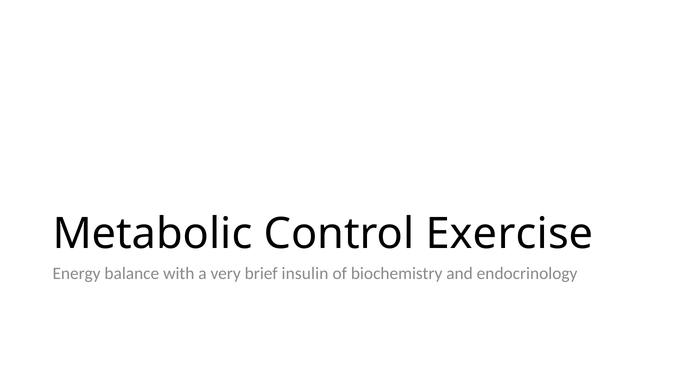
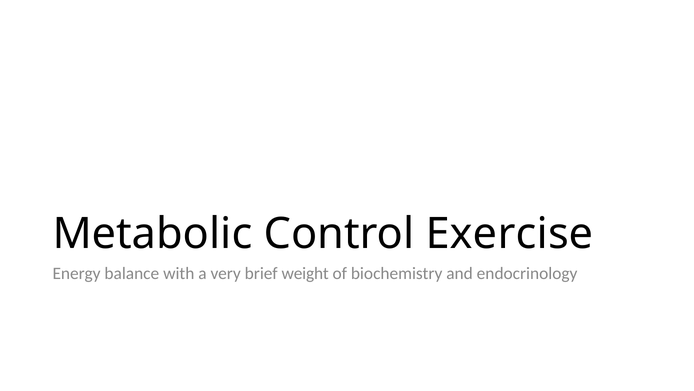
insulin: insulin -> weight
